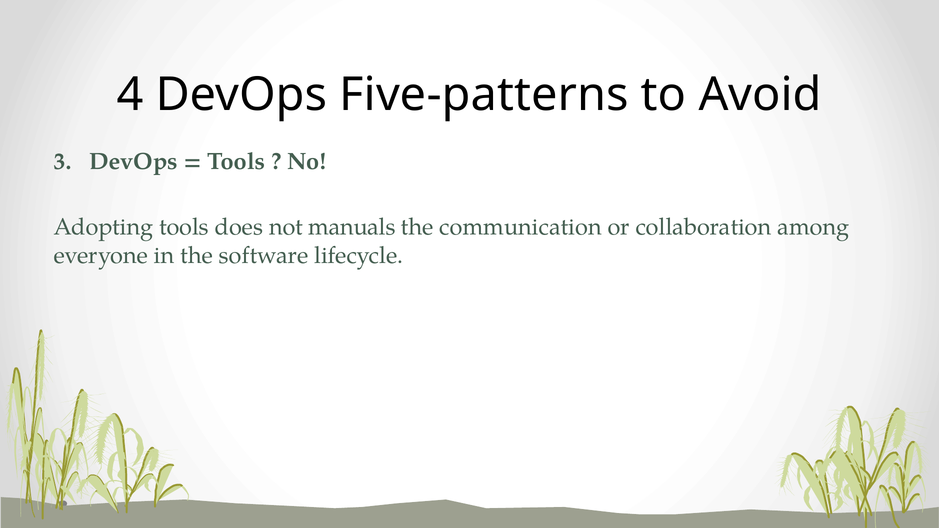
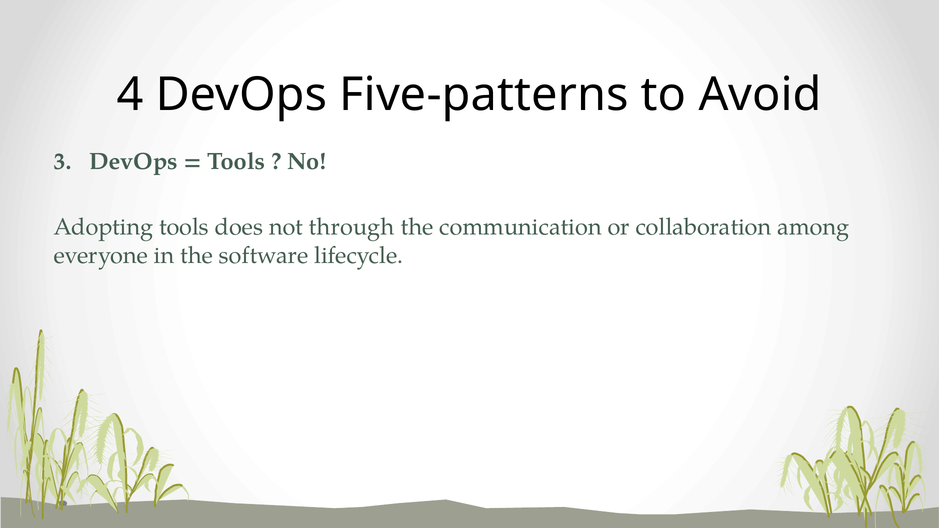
manuals: manuals -> through
